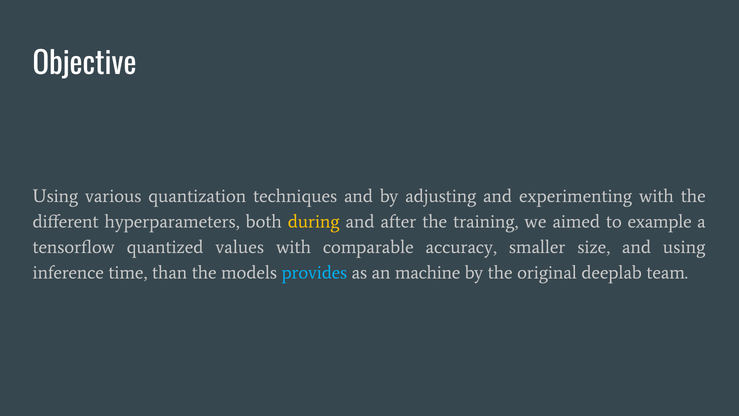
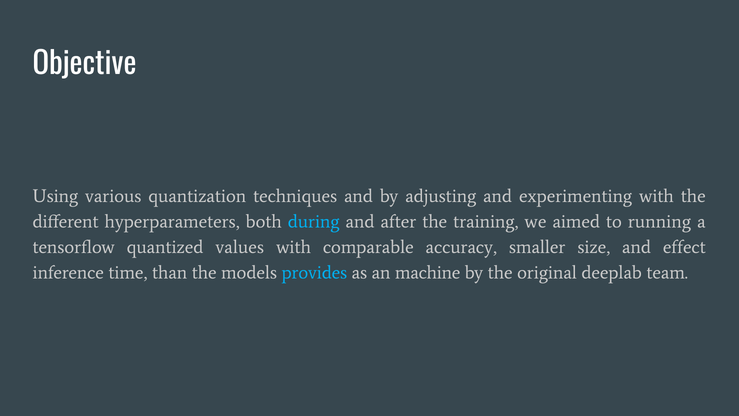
during colour: yellow -> light blue
example: example -> running
and using: using -> effect
